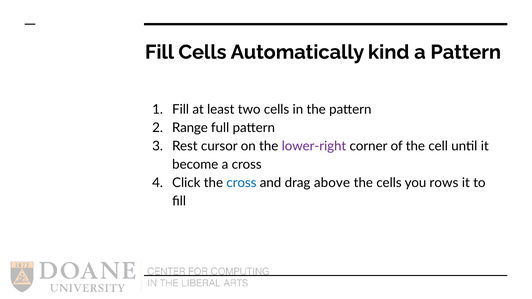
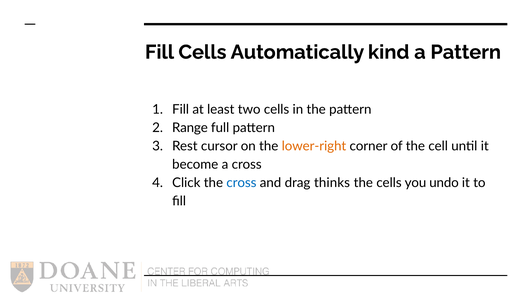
lower-right colour: purple -> orange
above: above -> thinks
rows: rows -> undo
